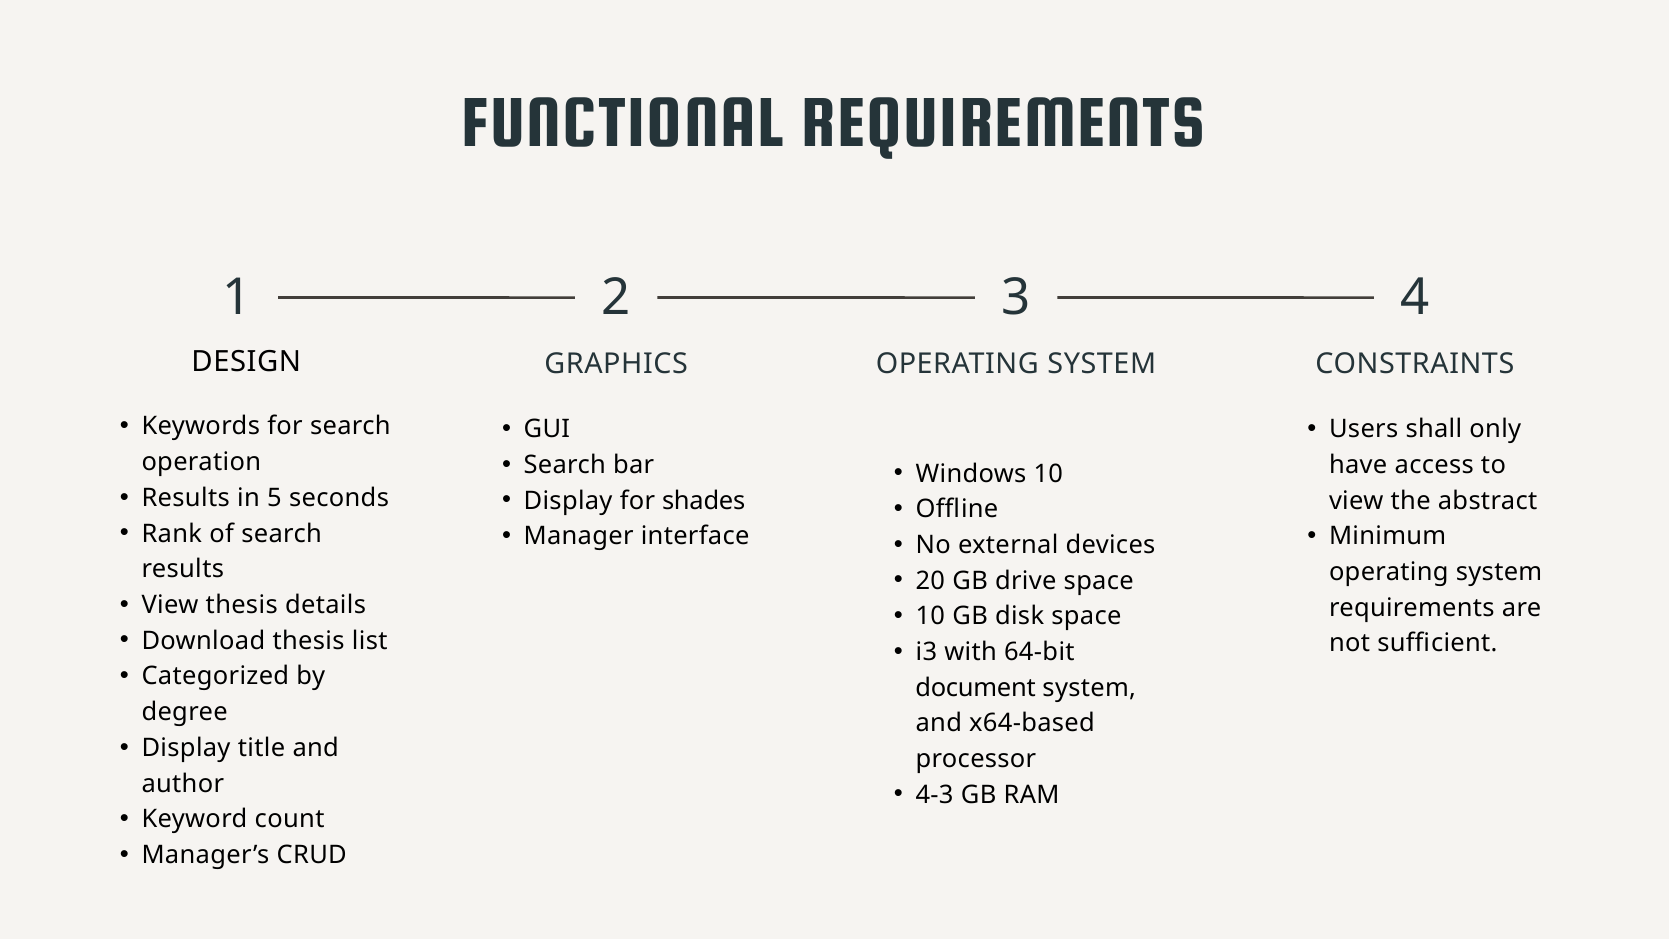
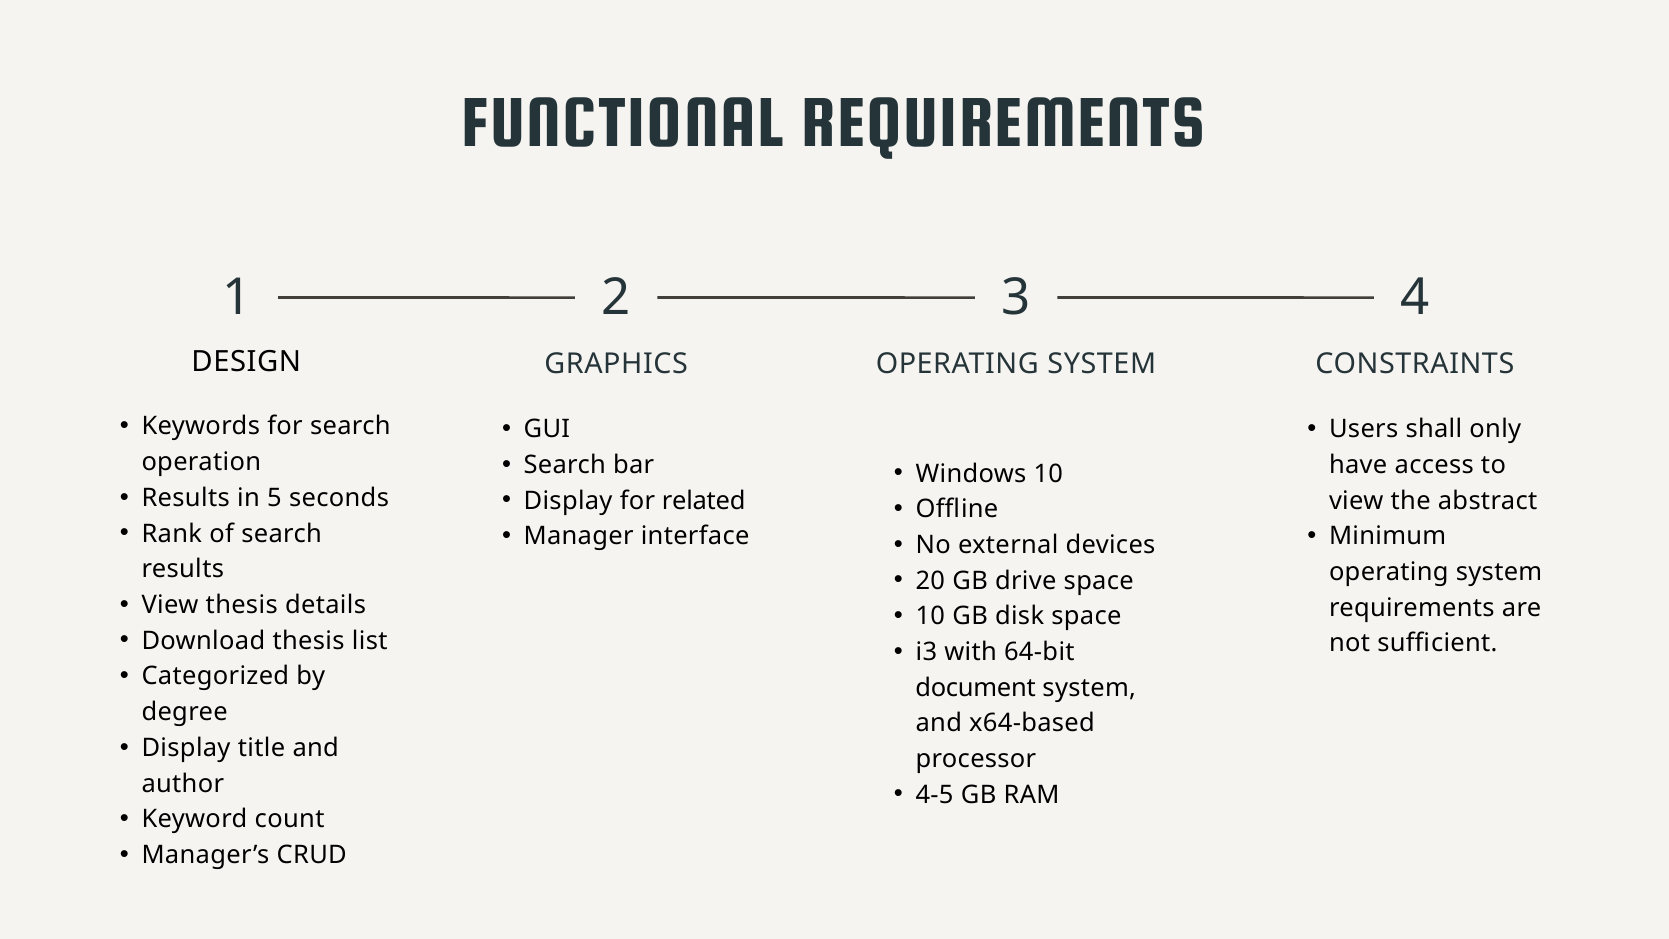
shades: shades -> related
4-3: 4-3 -> 4-5
